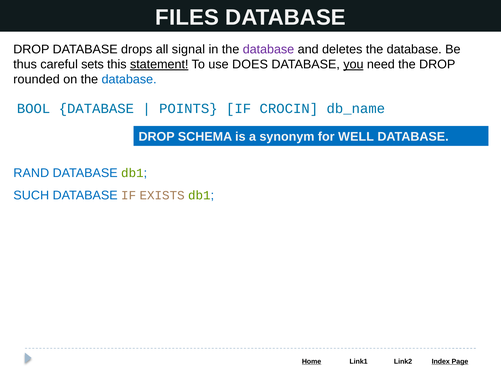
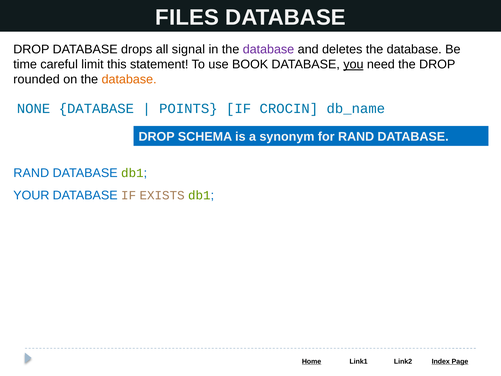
thus: thus -> time
sets: sets -> limit
statement underline: present -> none
DOES: DOES -> BOOK
database at (129, 79) colour: blue -> orange
BOOL: BOOL -> NONE
for WELL: WELL -> RAND
SUCH: SUCH -> YOUR
